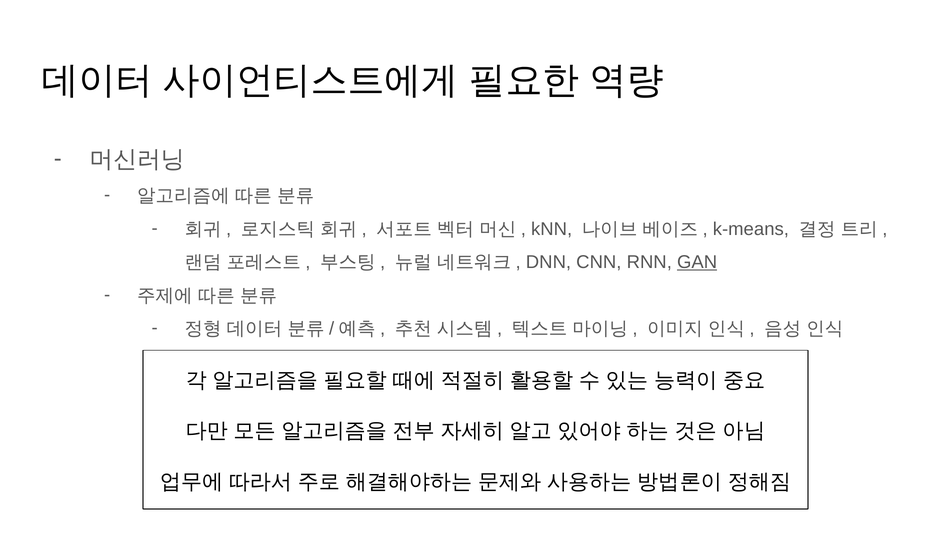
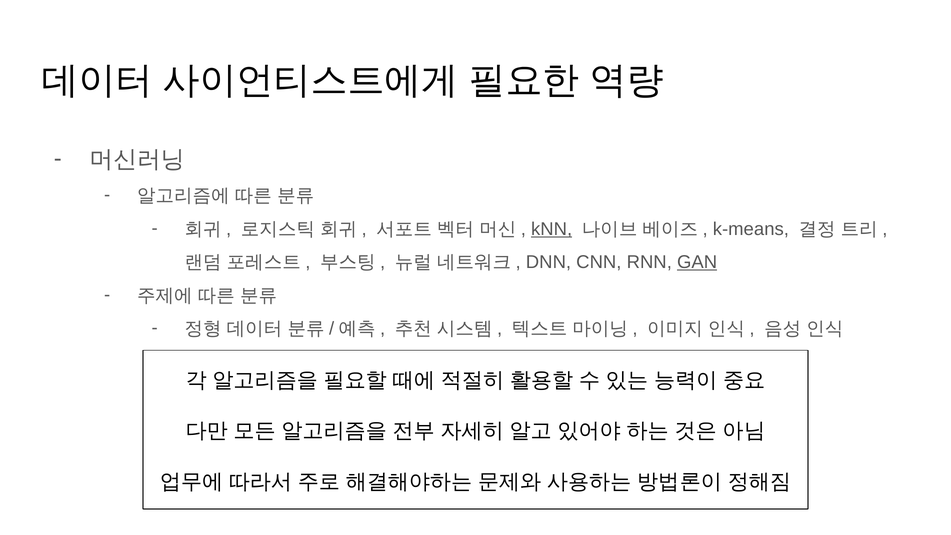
kNN underline: none -> present
